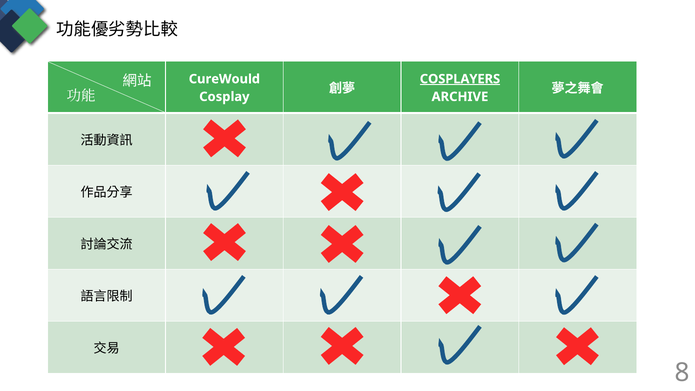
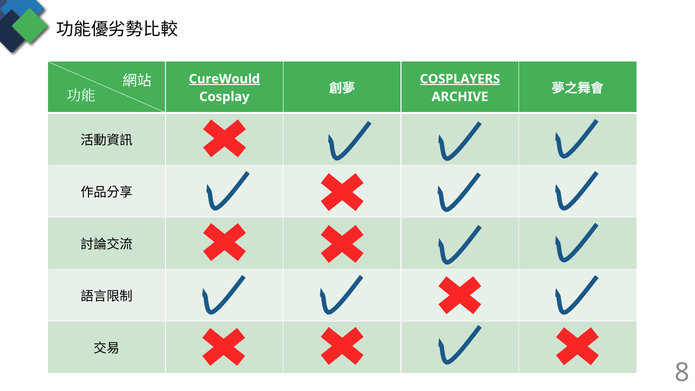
CureWould underline: none -> present
